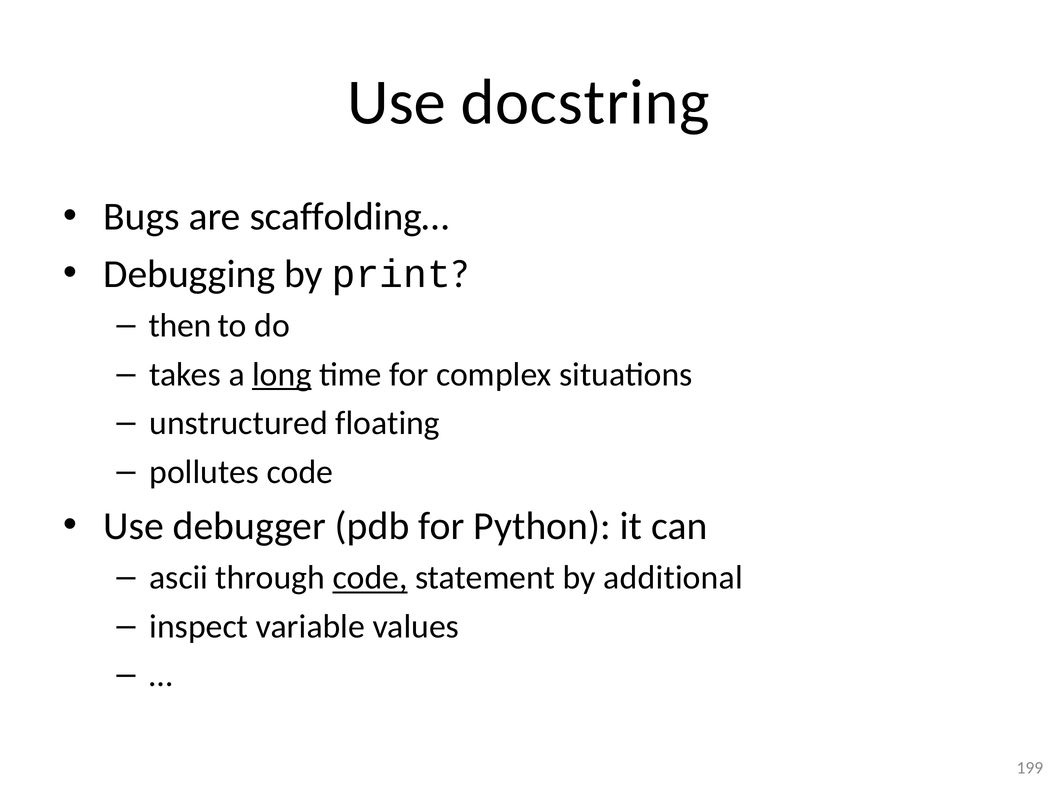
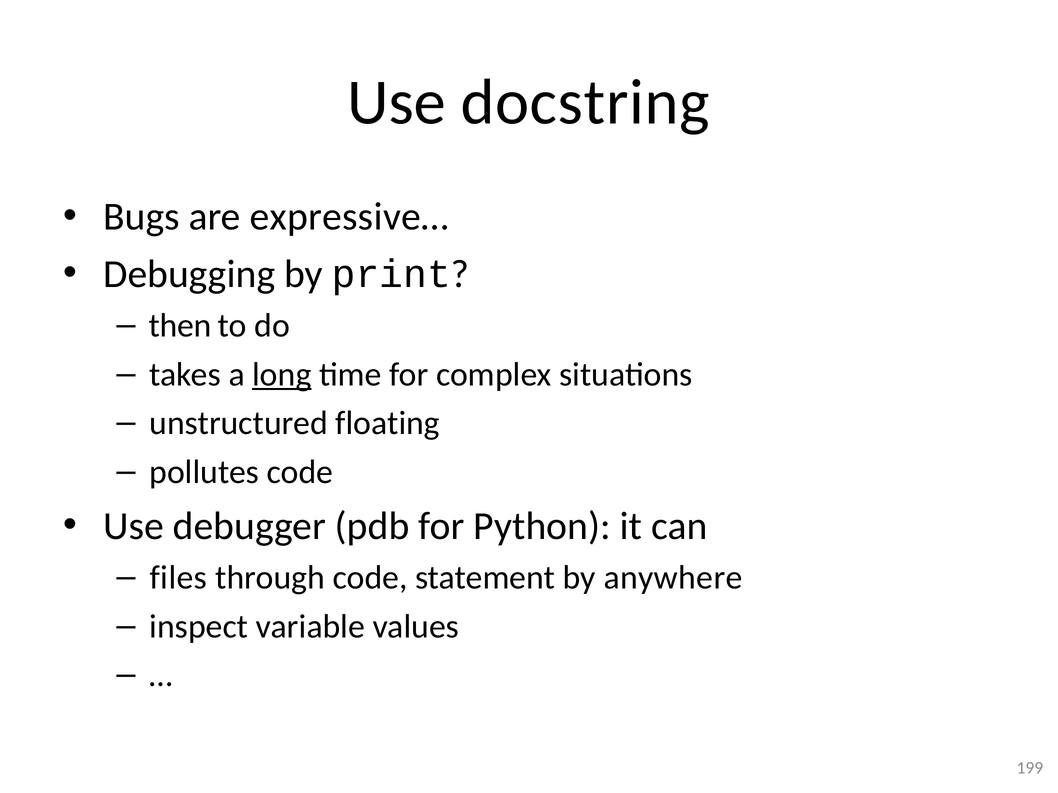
scaffolding…: scaffolding… -> expressive…
ascii: ascii -> files
code at (370, 578) underline: present -> none
additional: additional -> anywhere
